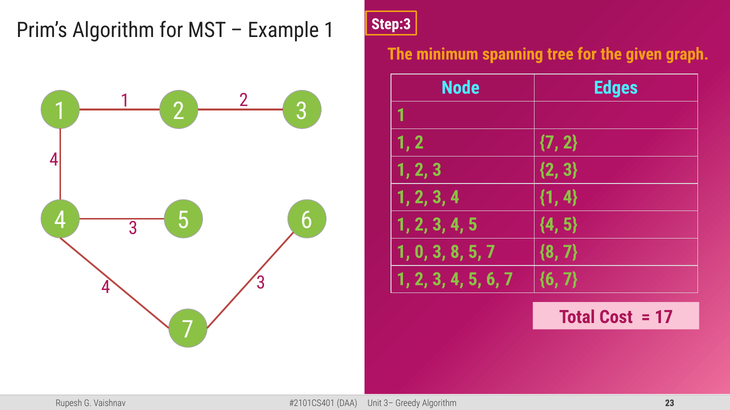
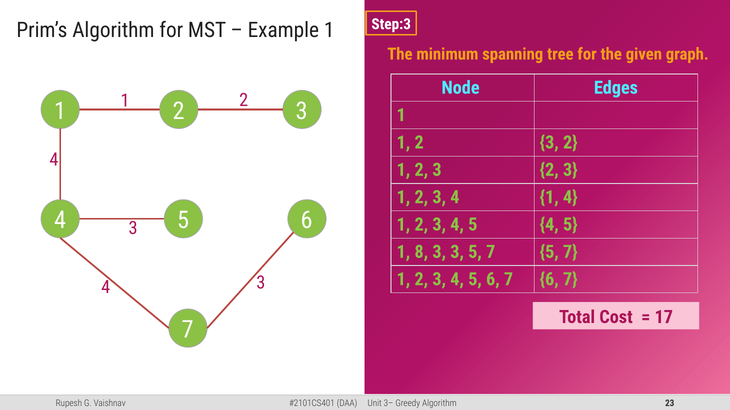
7 at (549, 143): 7 -> 3
0: 0 -> 8
3 8: 8 -> 3
7 8: 8 -> 5
